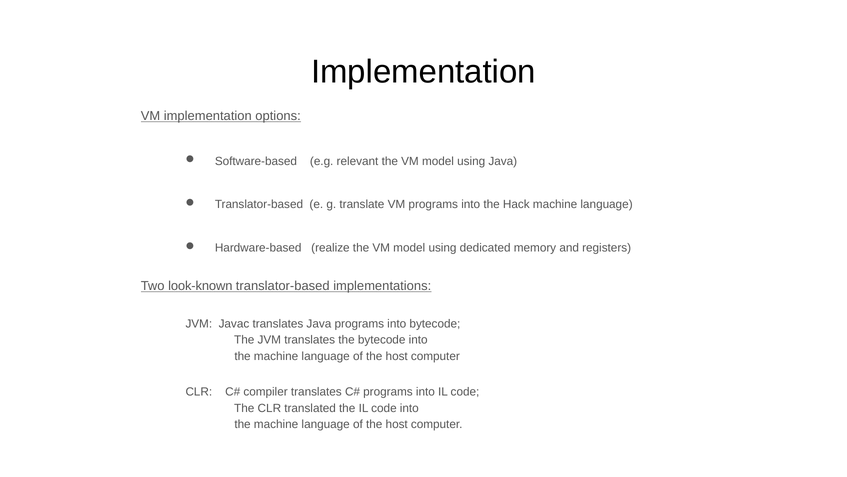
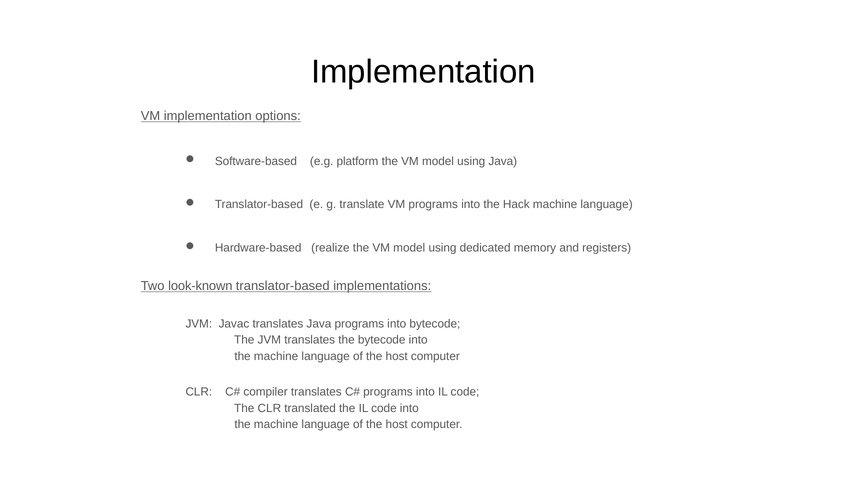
relevant: relevant -> platform
